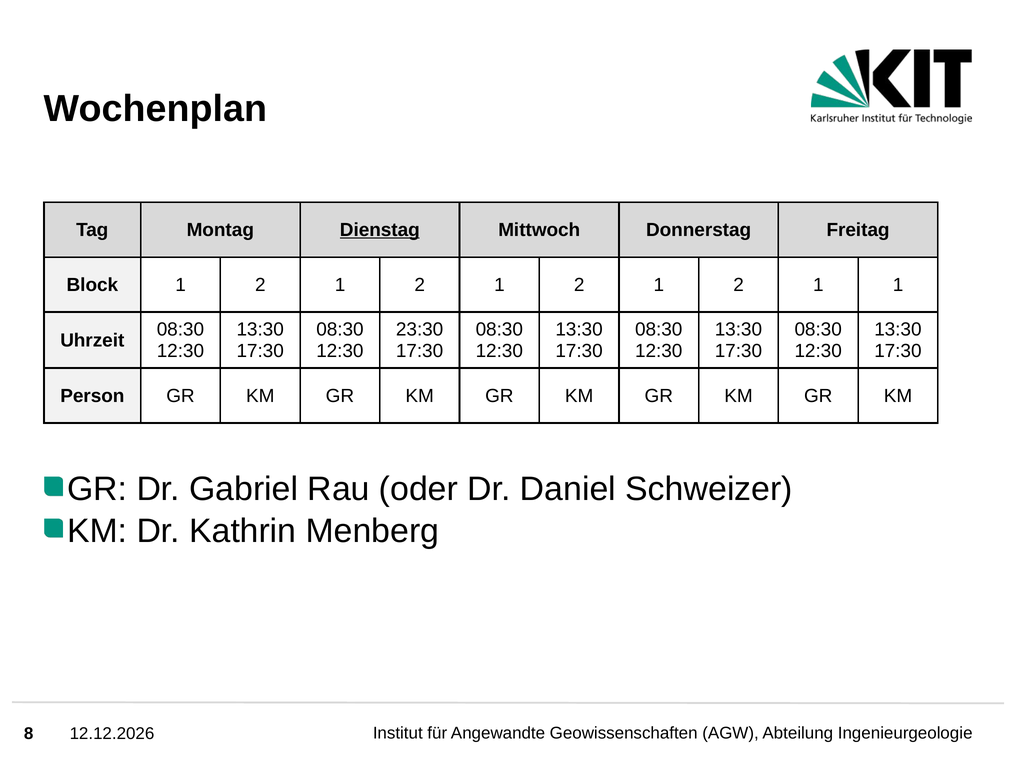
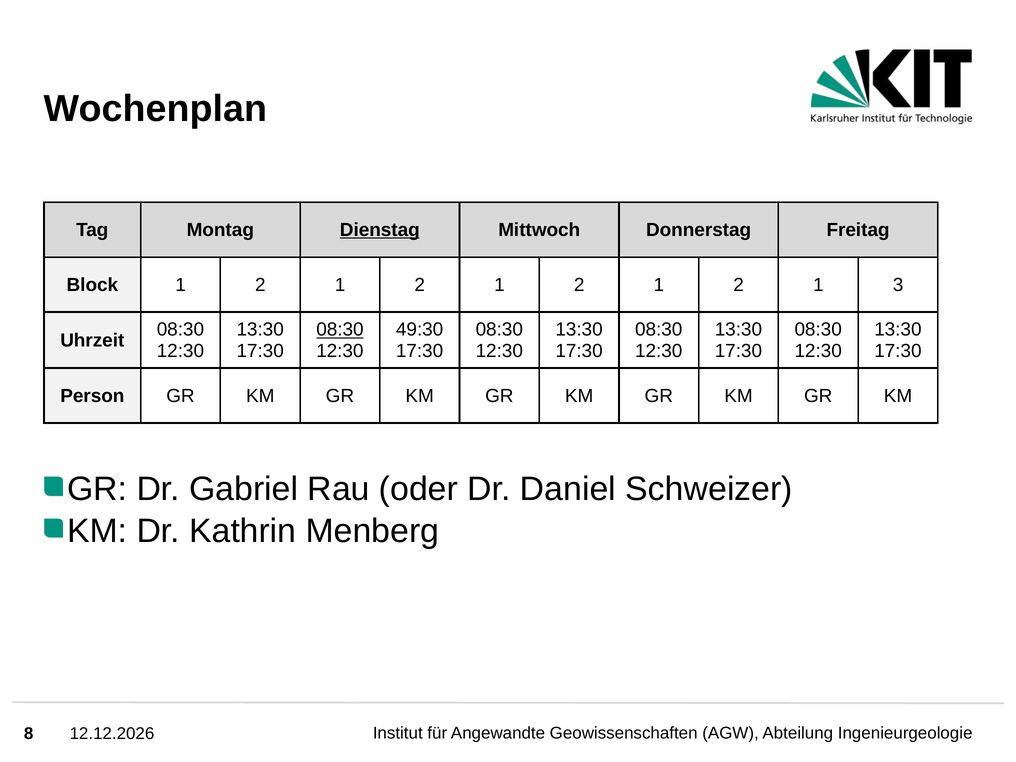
1 1: 1 -> 3
08:30 at (340, 330) underline: none -> present
23:30: 23:30 -> 49:30
